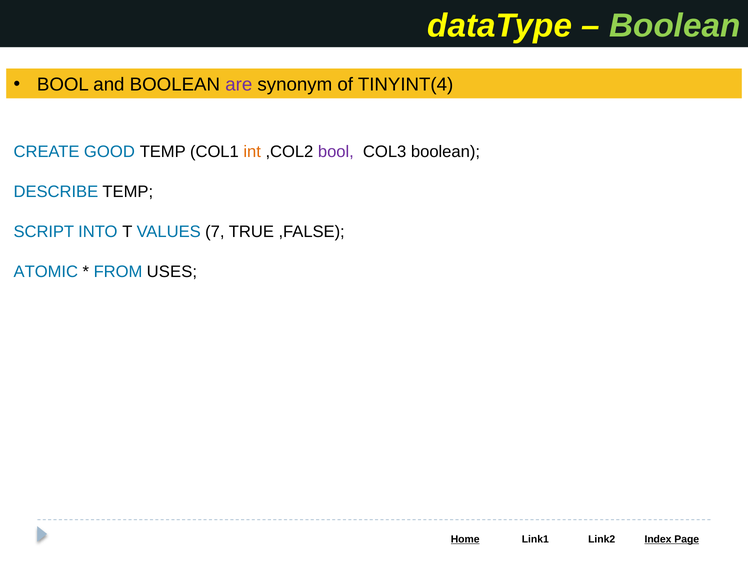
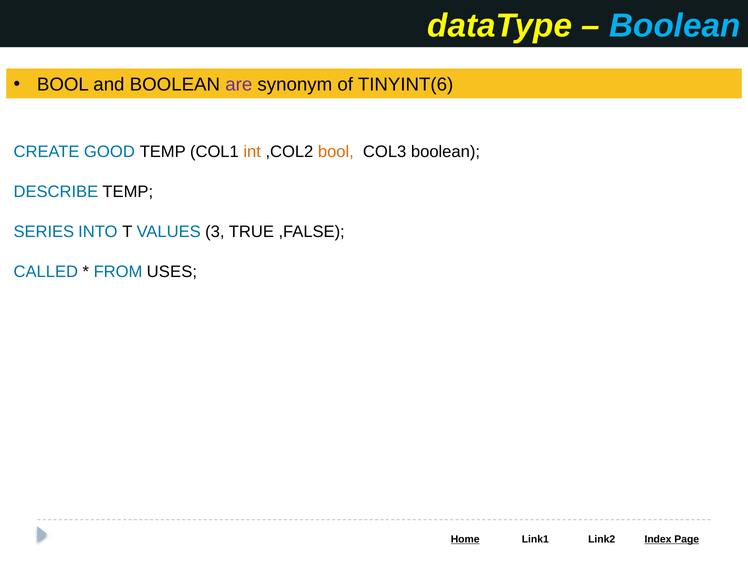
Boolean at (675, 26) colour: light green -> light blue
TINYINT(4: TINYINT(4 -> TINYINT(6
bool at (336, 152) colour: purple -> orange
SCRIPT: SCRIPT -> SERIES
7: 7 -> 3
ATOMIC: ATOMIC -> CALLED
